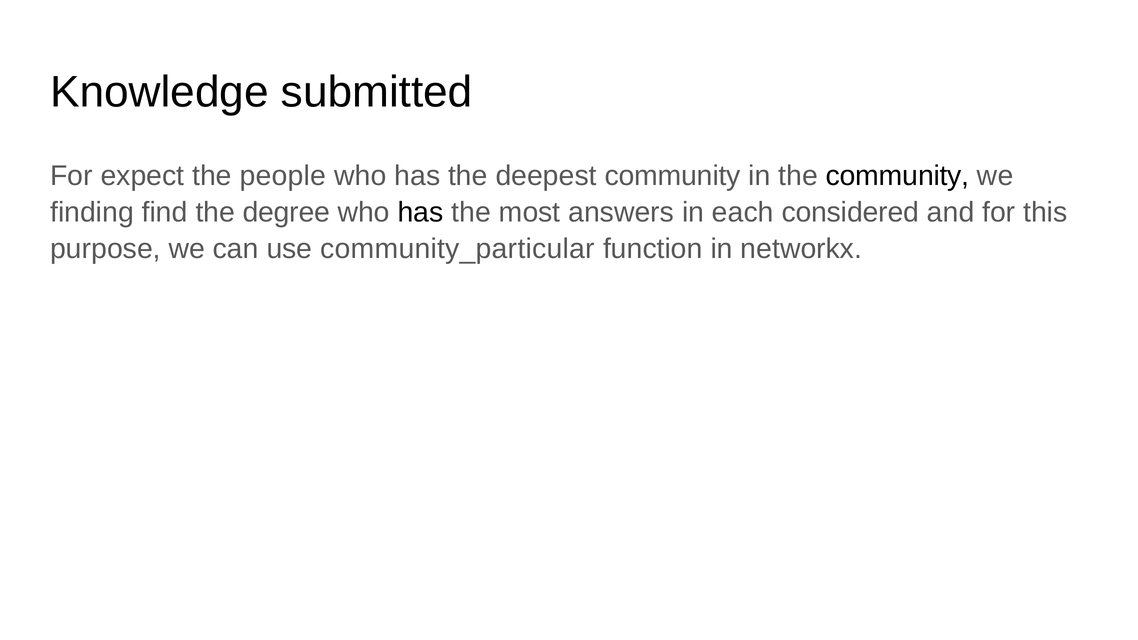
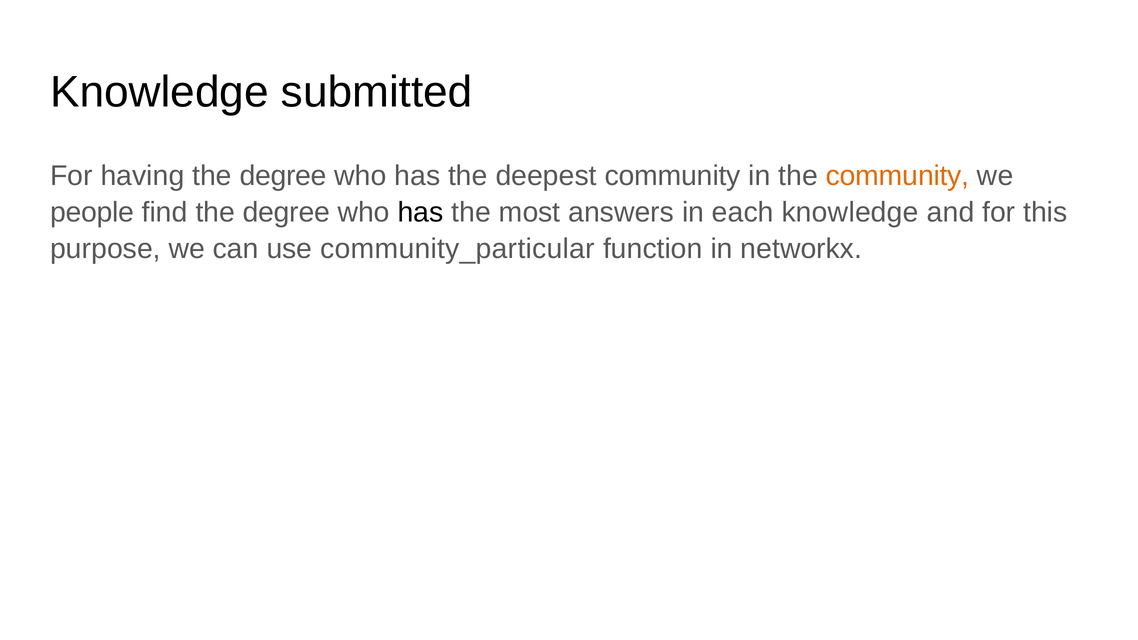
expect: expect -> having
people at (283, 176): people -> degree
community at (898, 176) colour: black -> orange
finding: finding -> people
each considered: considered -> knowledge
